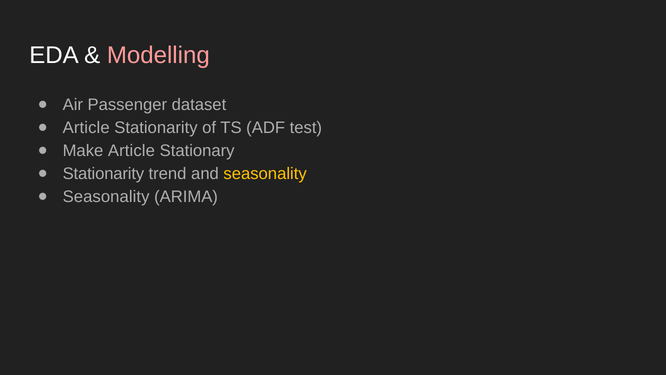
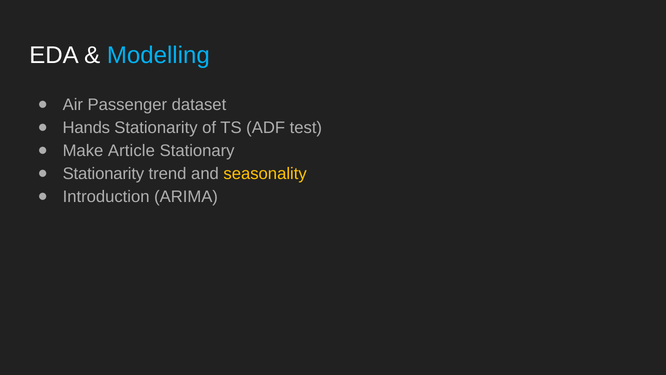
Modelling colour: pink -> light blue
Article at (86, 128): Article -> Hands
Seasonality at (106, 197): Seasonality -> Introduction
